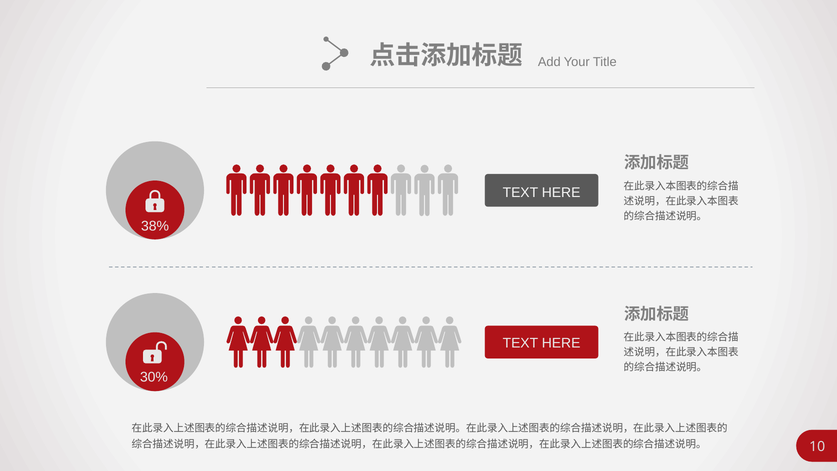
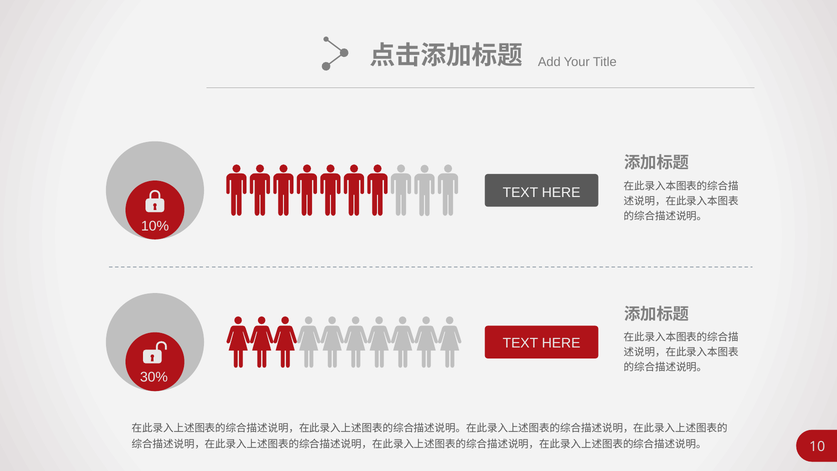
38%: 38% -> 10%
